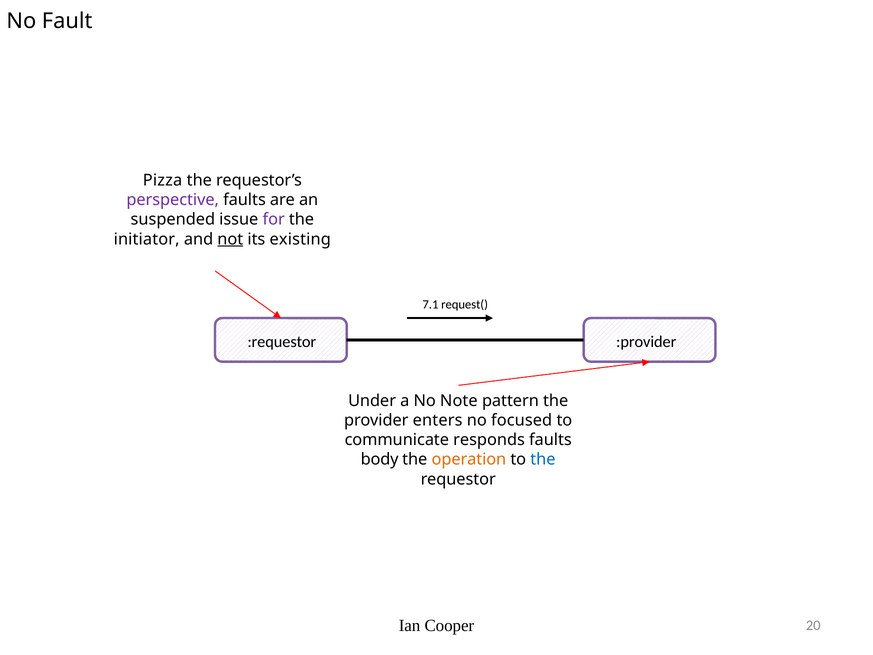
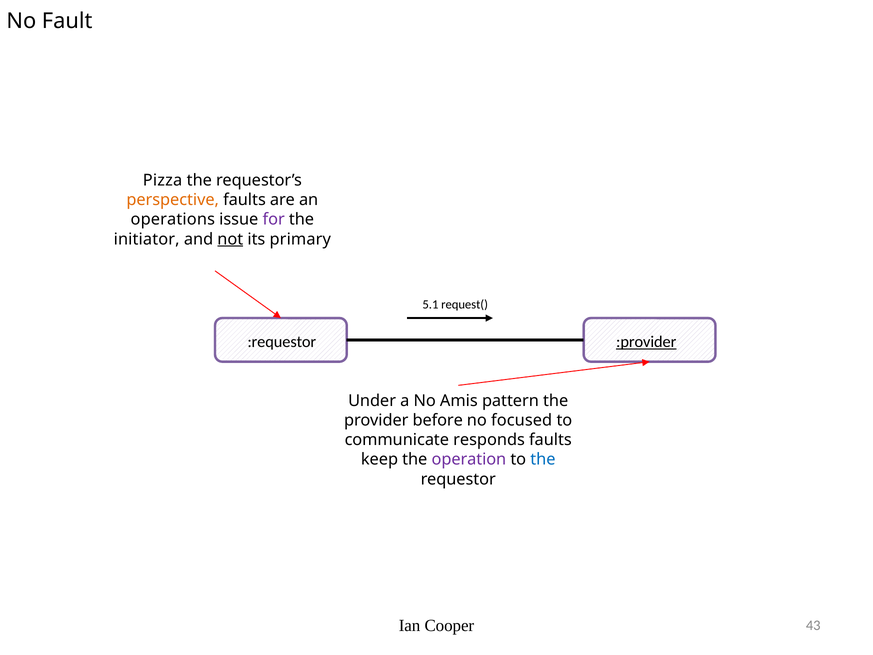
perspective colour: purple -> orange
suspended: suspended -> operations
existing: existing -> primary
7.1: 7.1 -> 5.1
:provider underline: none -> present
Note: Note -> Amis
enters: enters -> before
body: body -> keep
operation colour: orange -> purple
20: 20 -> 43
